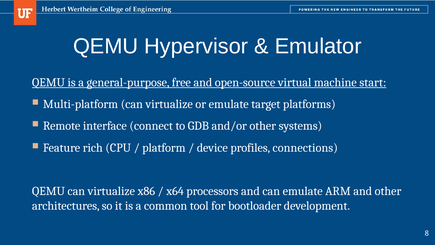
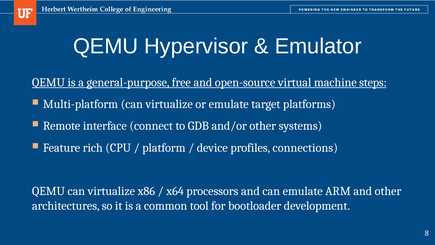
start: start -> steps
